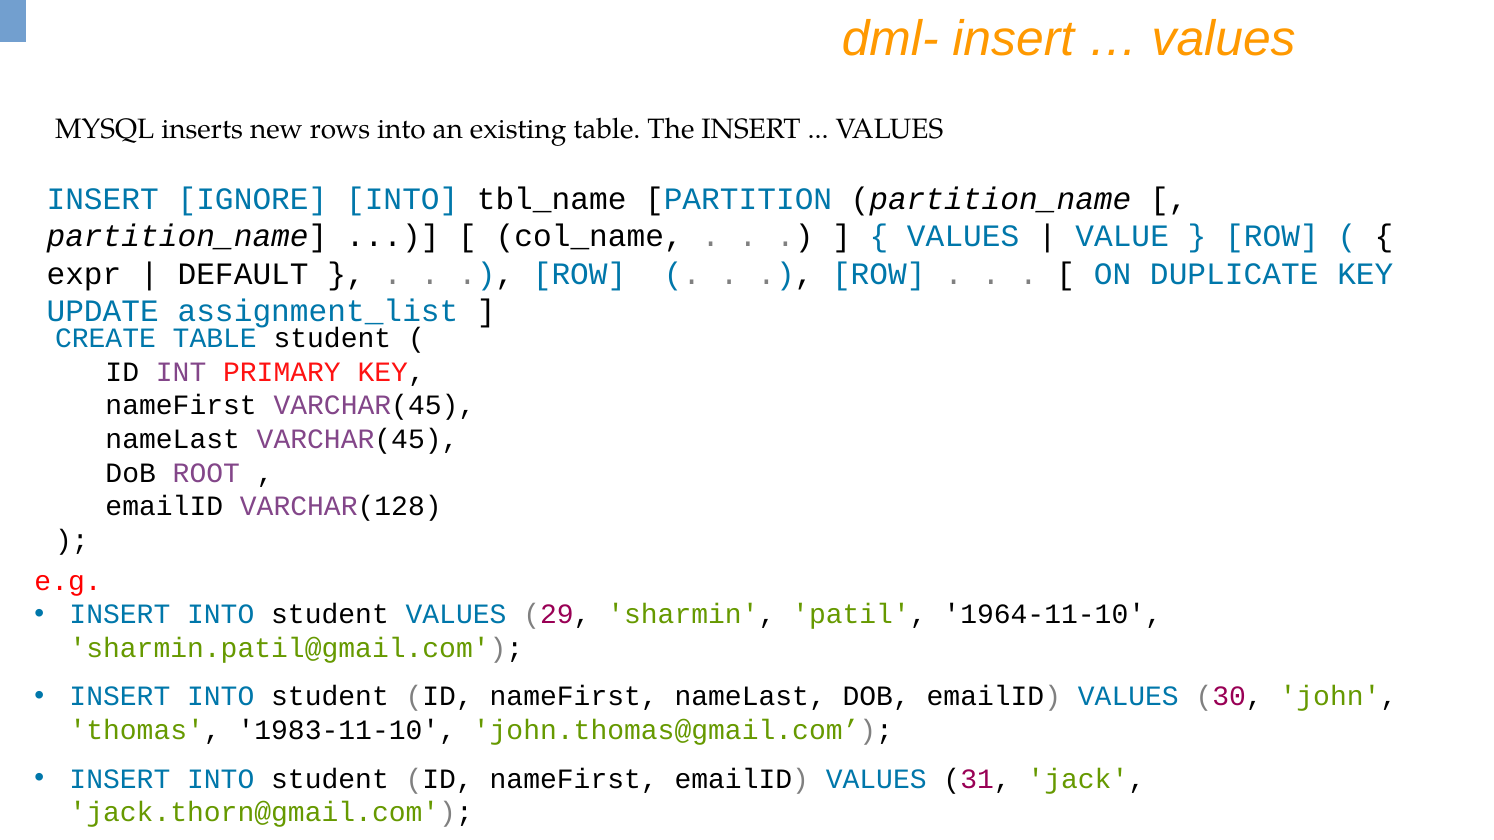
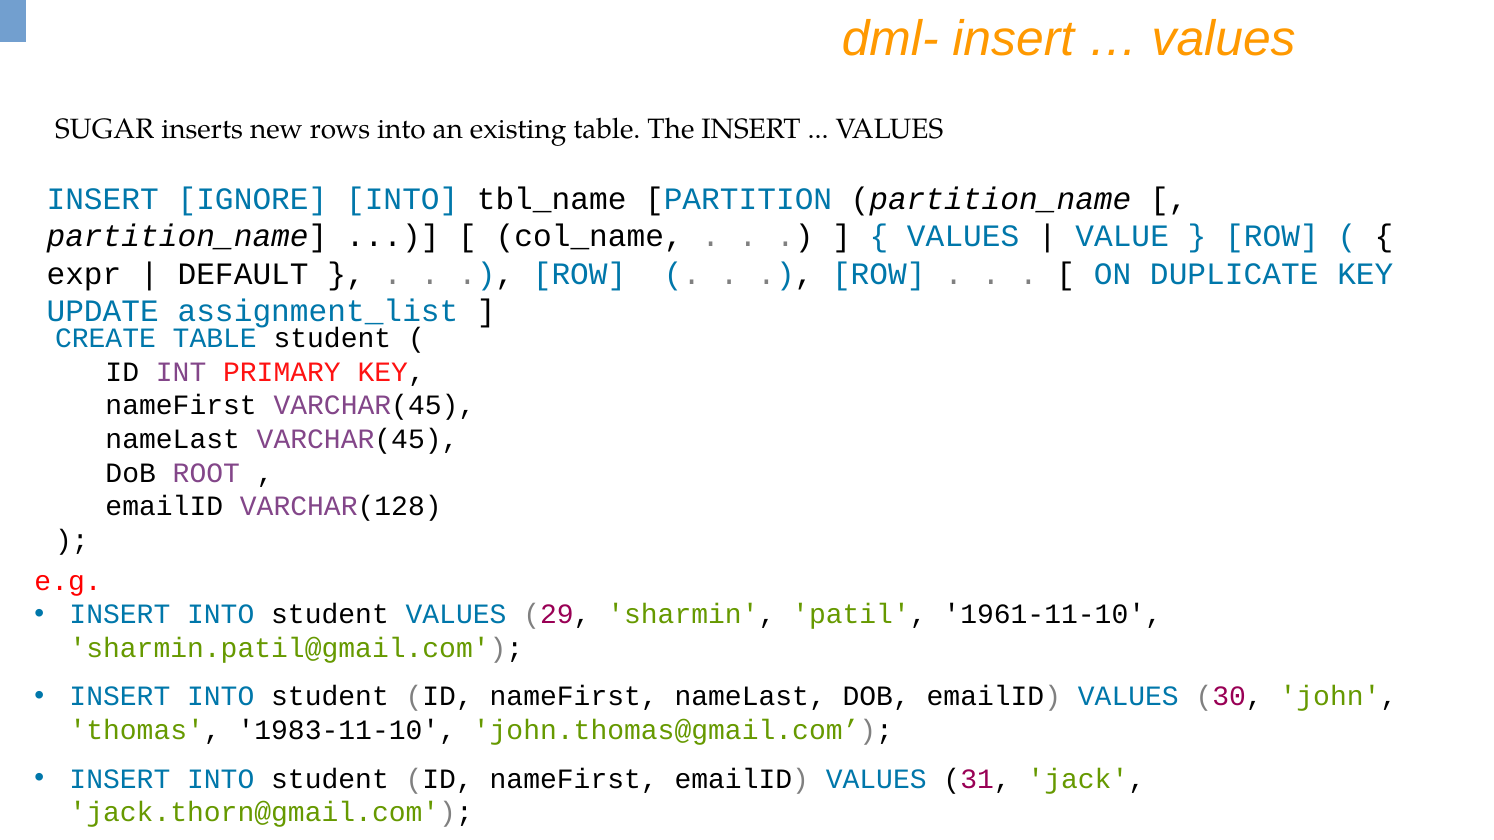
MYSQL: MYSQL -> SUGAR
1964-11-10: 1964-11-10 -> 1961-11-10
